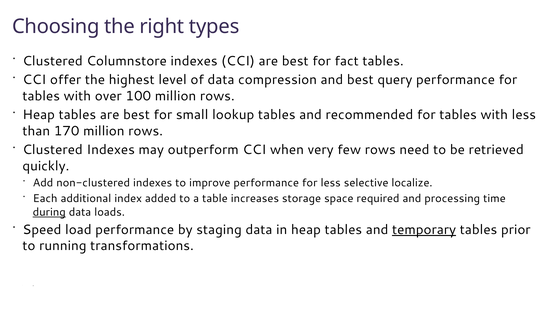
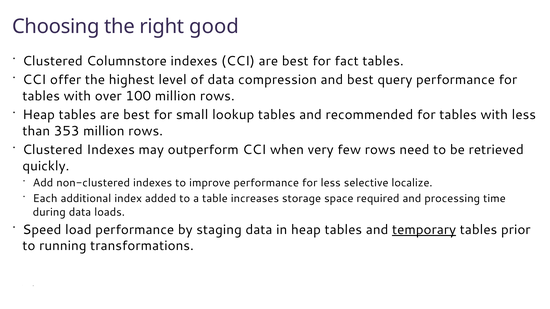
types: types -> good
170: 170 -> 353
during underline: present -> none
